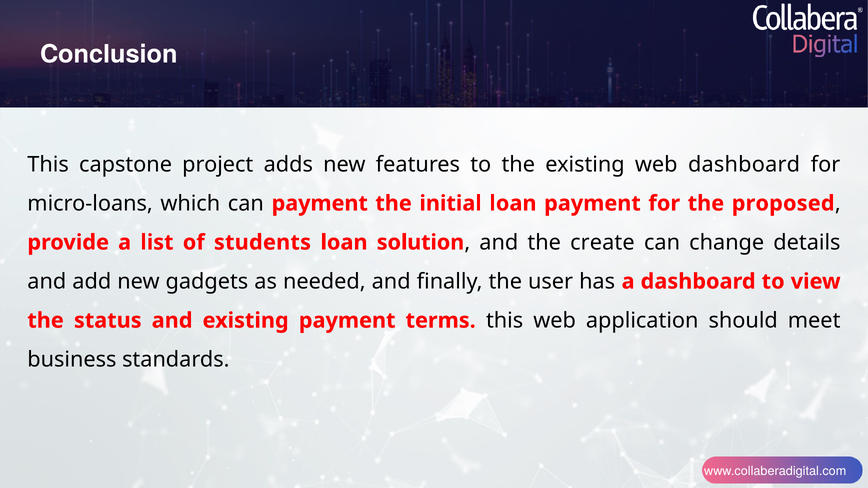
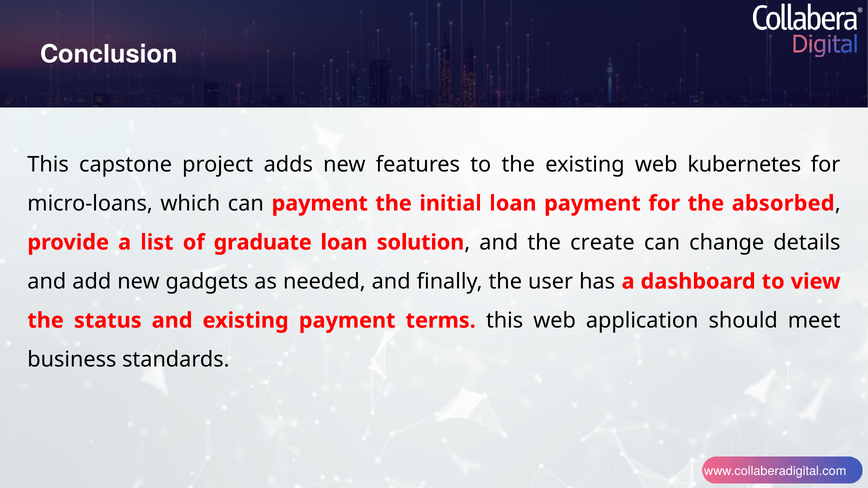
web dashboard: dashboard -> kubernetes
proposed: proposed -> absorbed
students: students -> graduate
